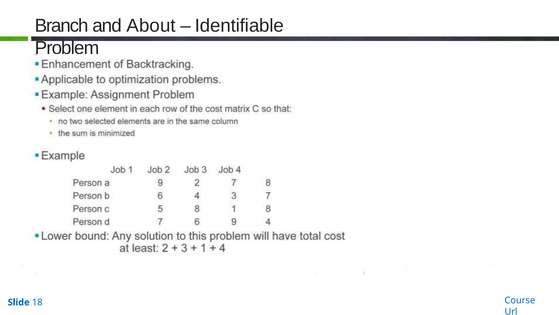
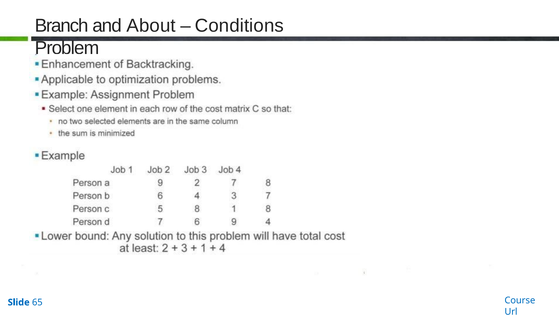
Identifiable: Identifiable -> Conditions
18: 18 -> 65
